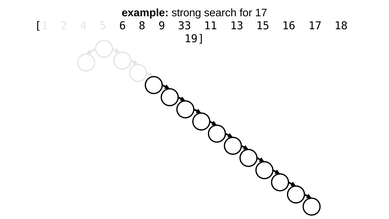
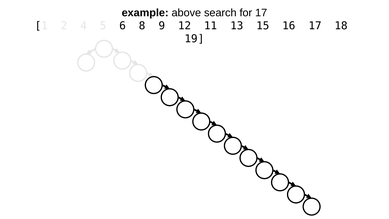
strong: strong -> above
33: 33 -> 12
